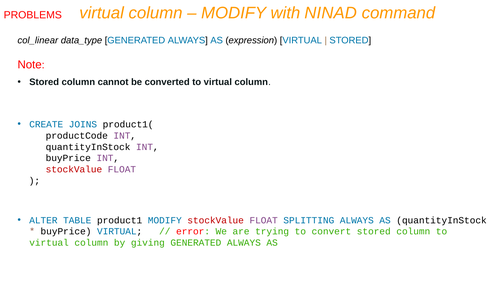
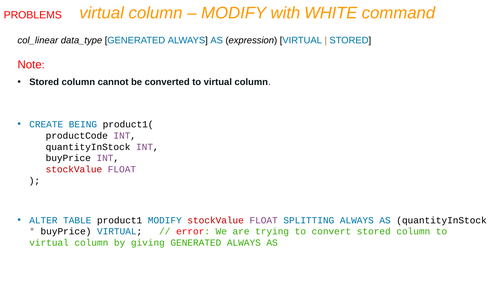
NINAD: NINAD -> WHITE
JOINS: JOINS -> BEING
